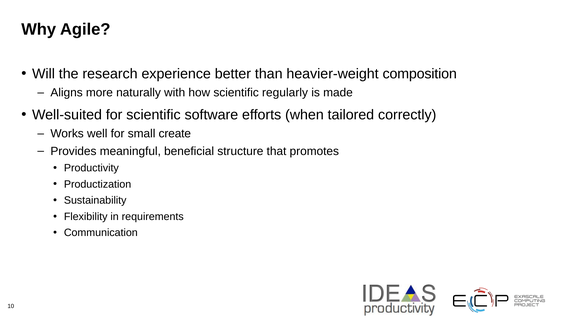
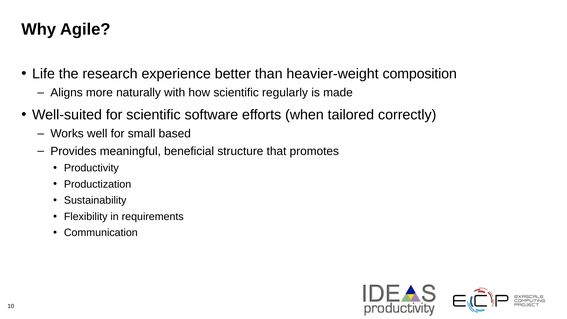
Will: Will -> Life
create: create -> based
